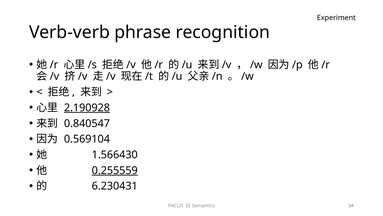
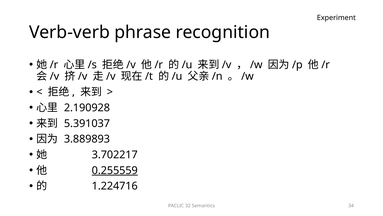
2.190928 underline: present -> none
0.840547: 0.840547 -> 5.391037
0.569104: 0.569104 -> 3.889893
1.566430: 1.566430 -> 3.702217
6.230431: 6.230431 -> 1.224716
